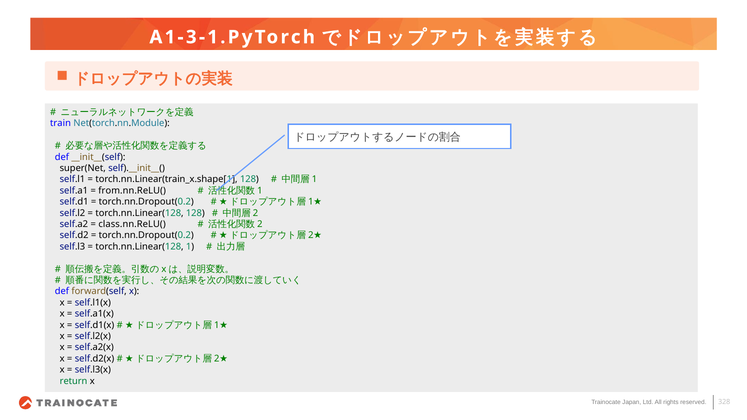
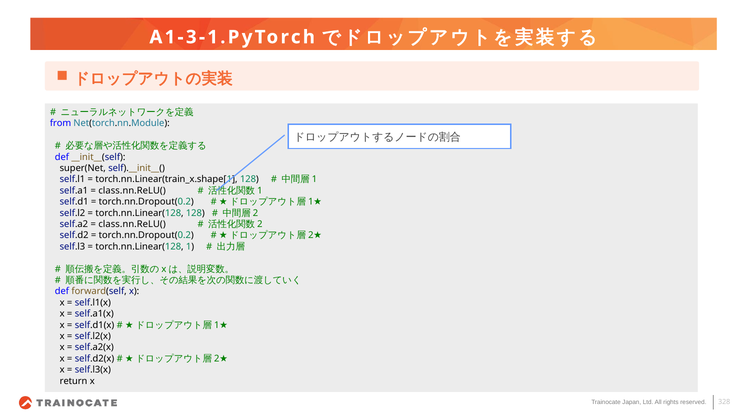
train: train -> from
from.nn.ReLU( at (132, 191): from.nn.ReLU( -> class.nn.ReLU(
return colour: green -> black
